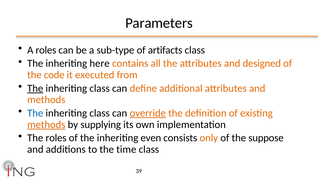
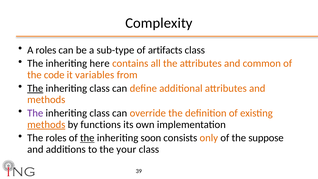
Parameters: Parameters -> Complexity
designed: designed -> common
executed: executed -> variables
The at (35, 113) colour: blue -> purple
override underline: present -> none
supplying: supplying -> functions
the at (87, 138) underline: none -> present
even: even -> soon
time: time -> your
